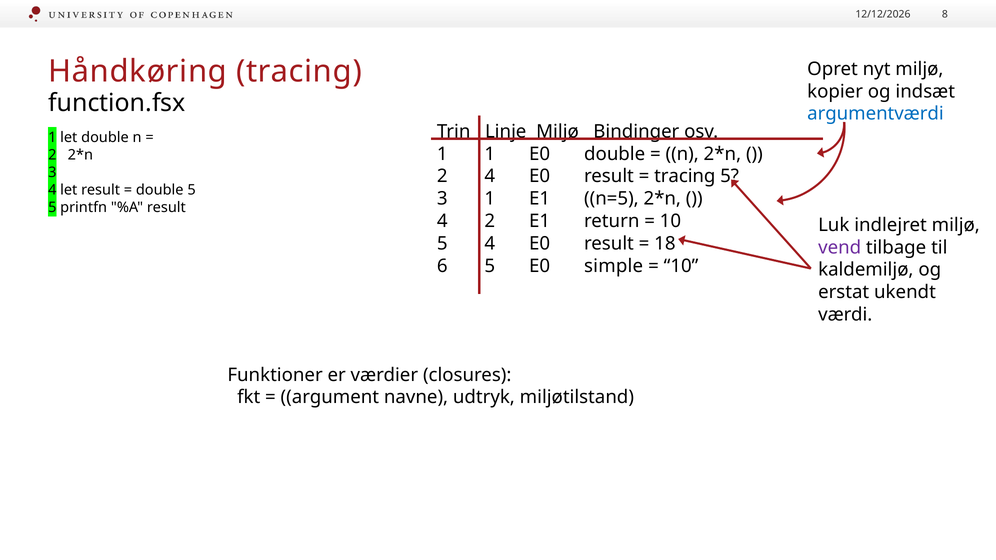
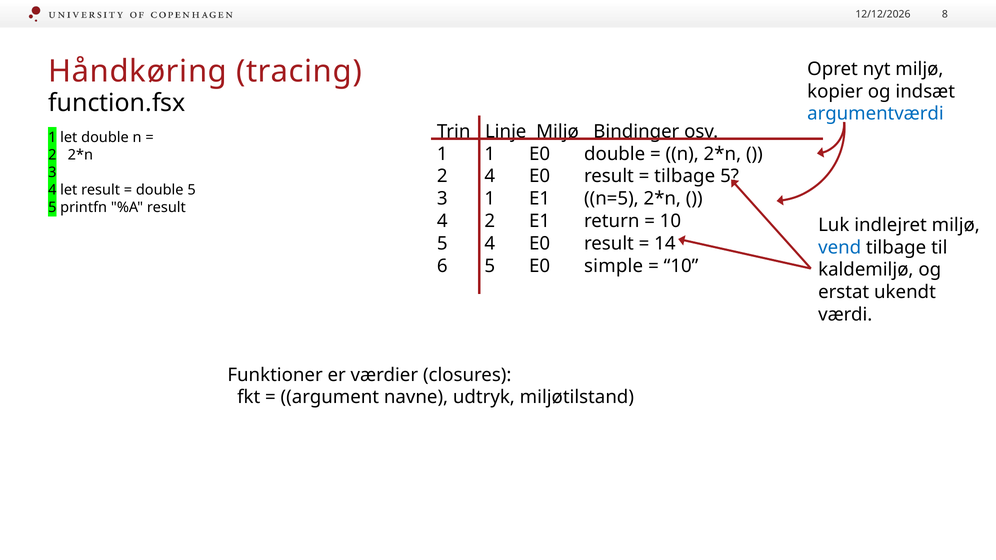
tracing at (685, 176): tracing -> tilbage
18: 18 -> 14
vend colour: purple -> blue
